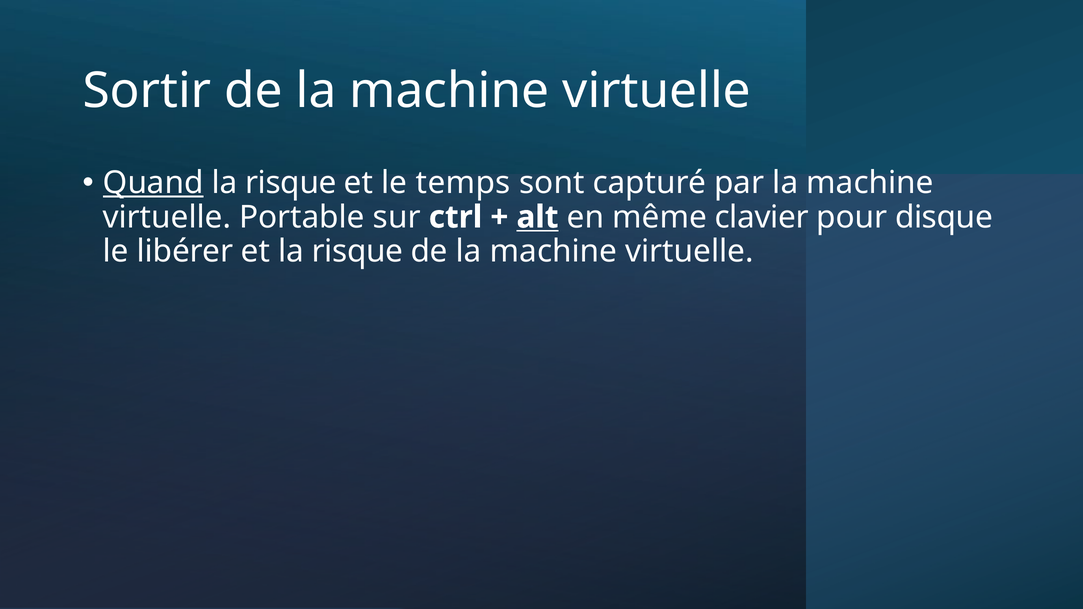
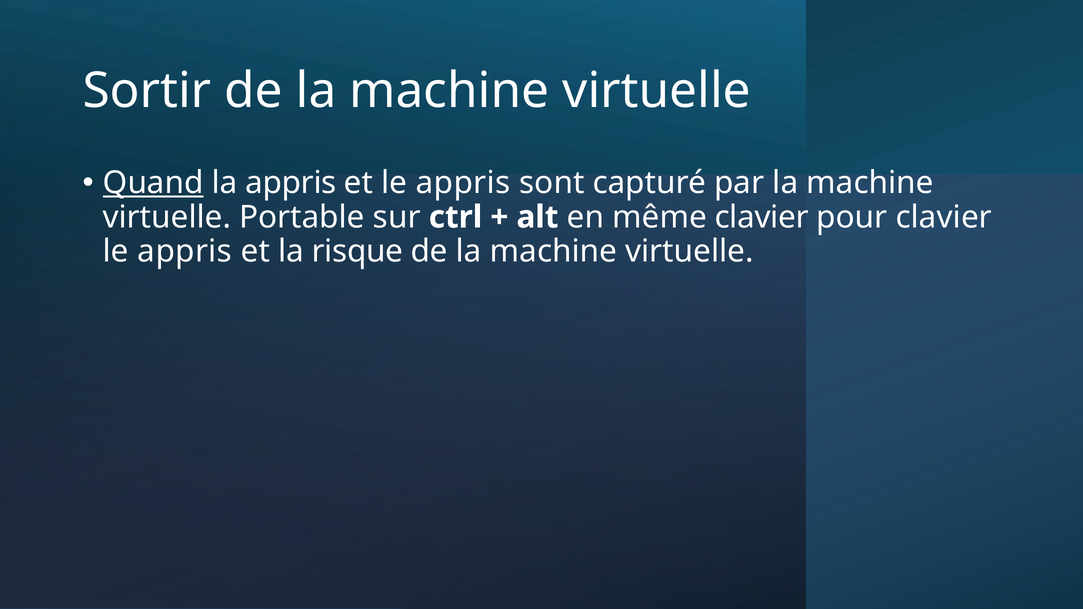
risque at (291, 183): risque -> appris
et le temps: temps -> appris
alt underline: present -> none
pour disque: disque -> clavier
libérer at (185, 251): libérer -> appris
